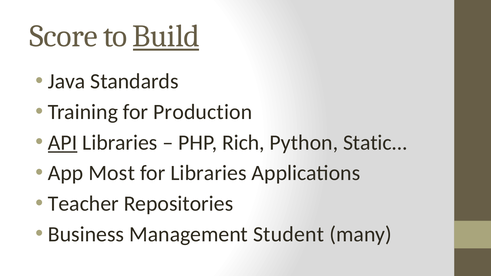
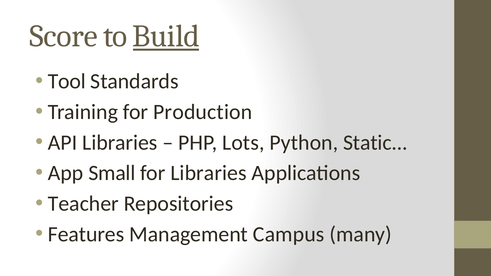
Java: Java -> Tool
API underline: present -> none
Rich: Rich -> Lots
Most: Most -> Small
Business: Business -> Features
Student: Student -> Campus
